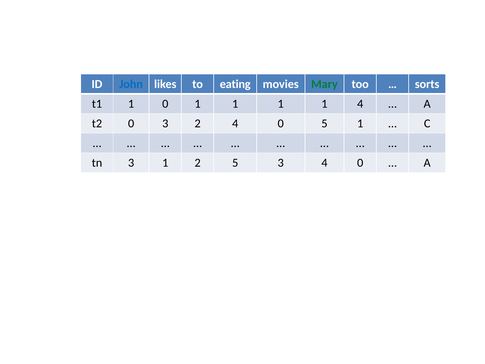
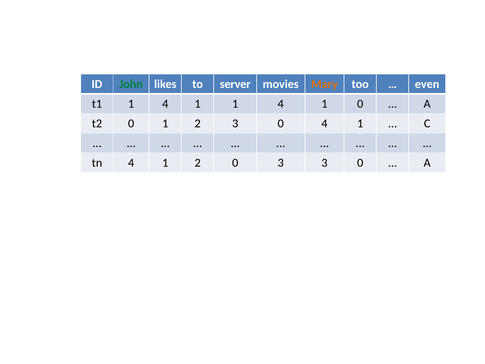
John colour: blue -> green
eating: eating -> server
Mary colour: green -> orange
sorts: sorts -> even
t1 1 0: 0 -> 4
1 at (281, 104): 1 -> 4
1 4: 4 -> 0
0 3: 3 -> 1
2 4: 4 -> 3
0 5: 5 -> 4
tn 3: 3 -> 4
2 5: 5 -> 0
3 4: 4 -> 3
